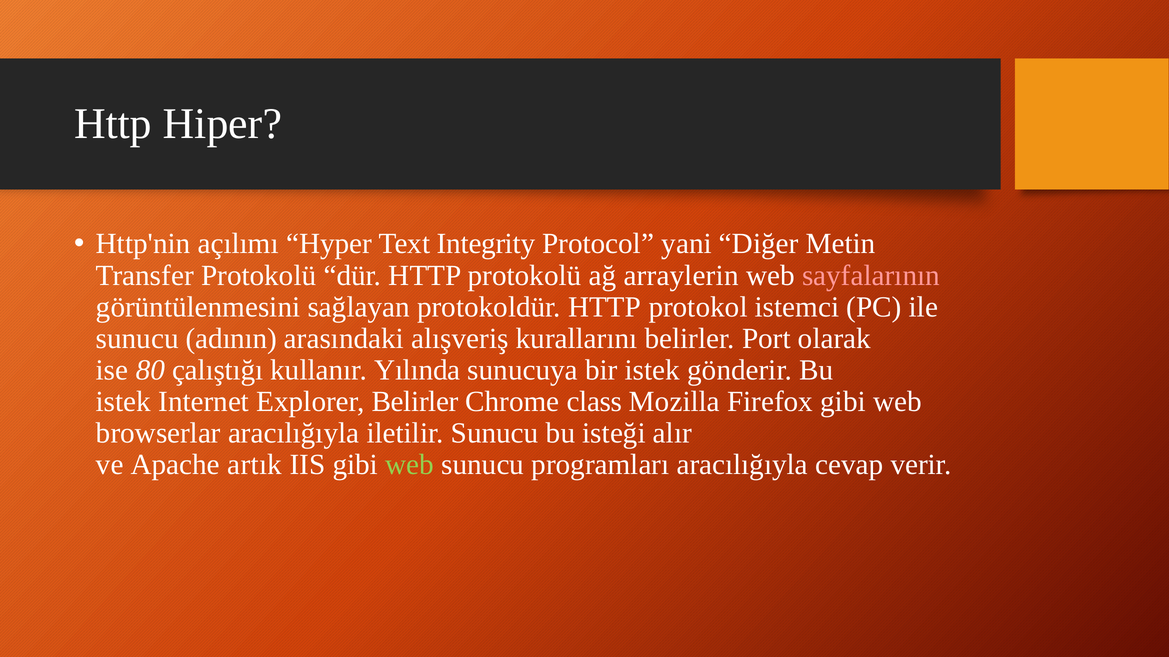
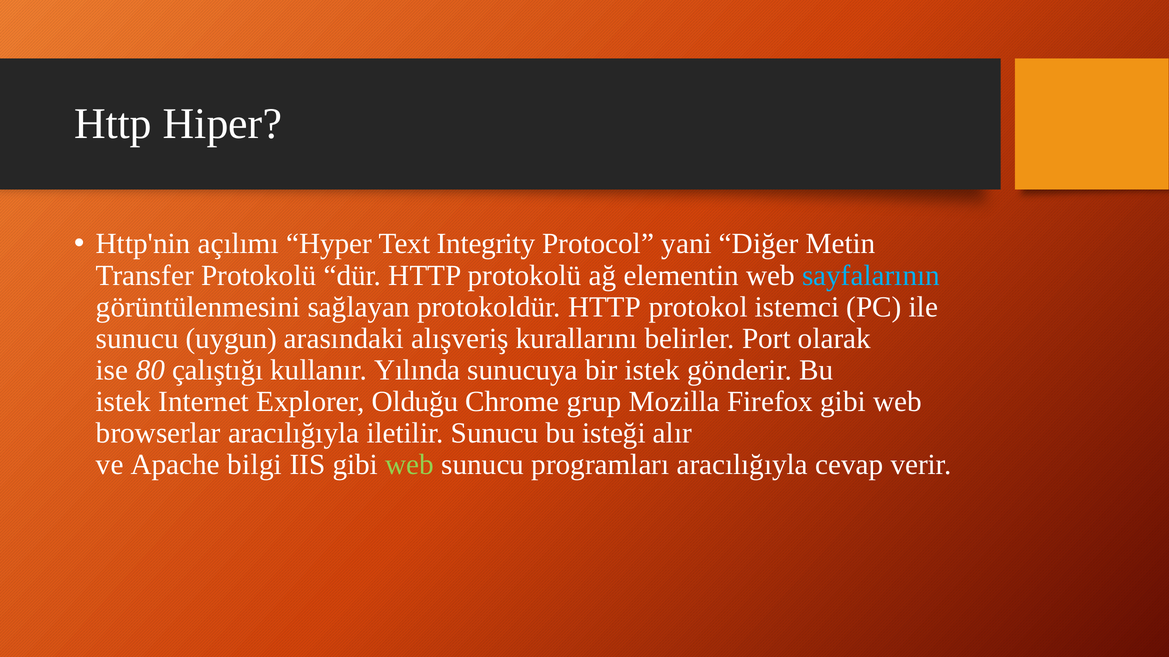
arraylerin: arraylerin -> elementin
sayfalarının colour: pink -> light blue
adının: adının -> uygun
Explorer Belirler: Belirler -> Olduğu
class: class -> grup
artık: artık -> bilgi
